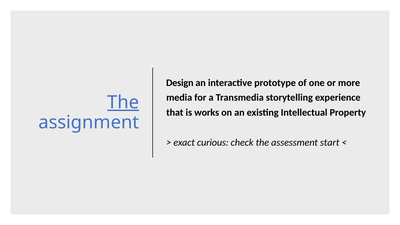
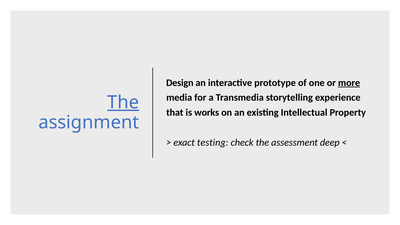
more underline: none -> present
curious: curious -> testing
start: start -> deep
